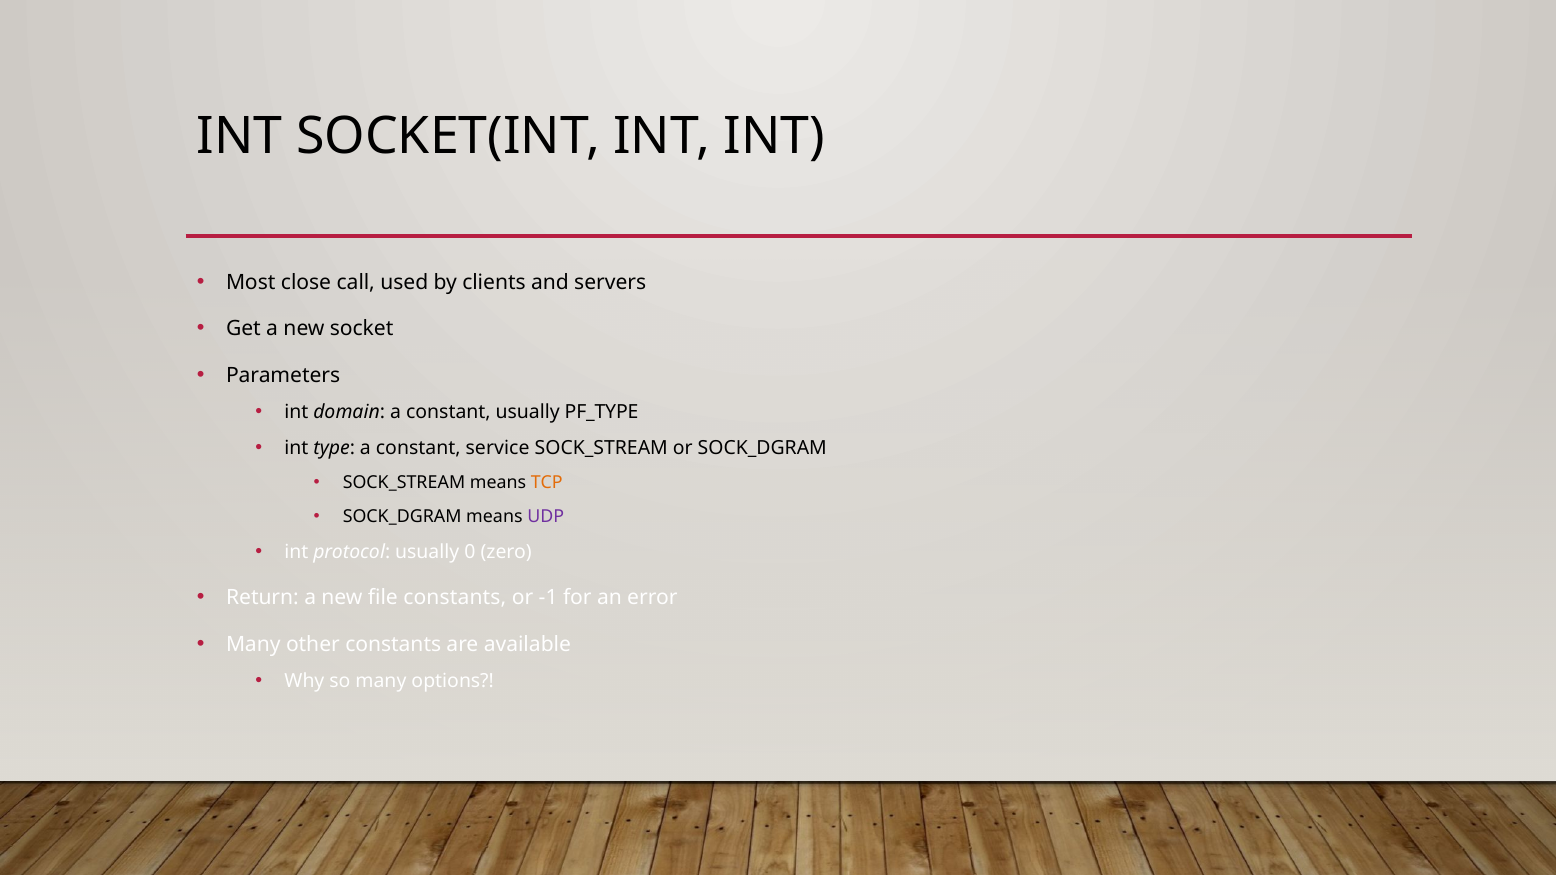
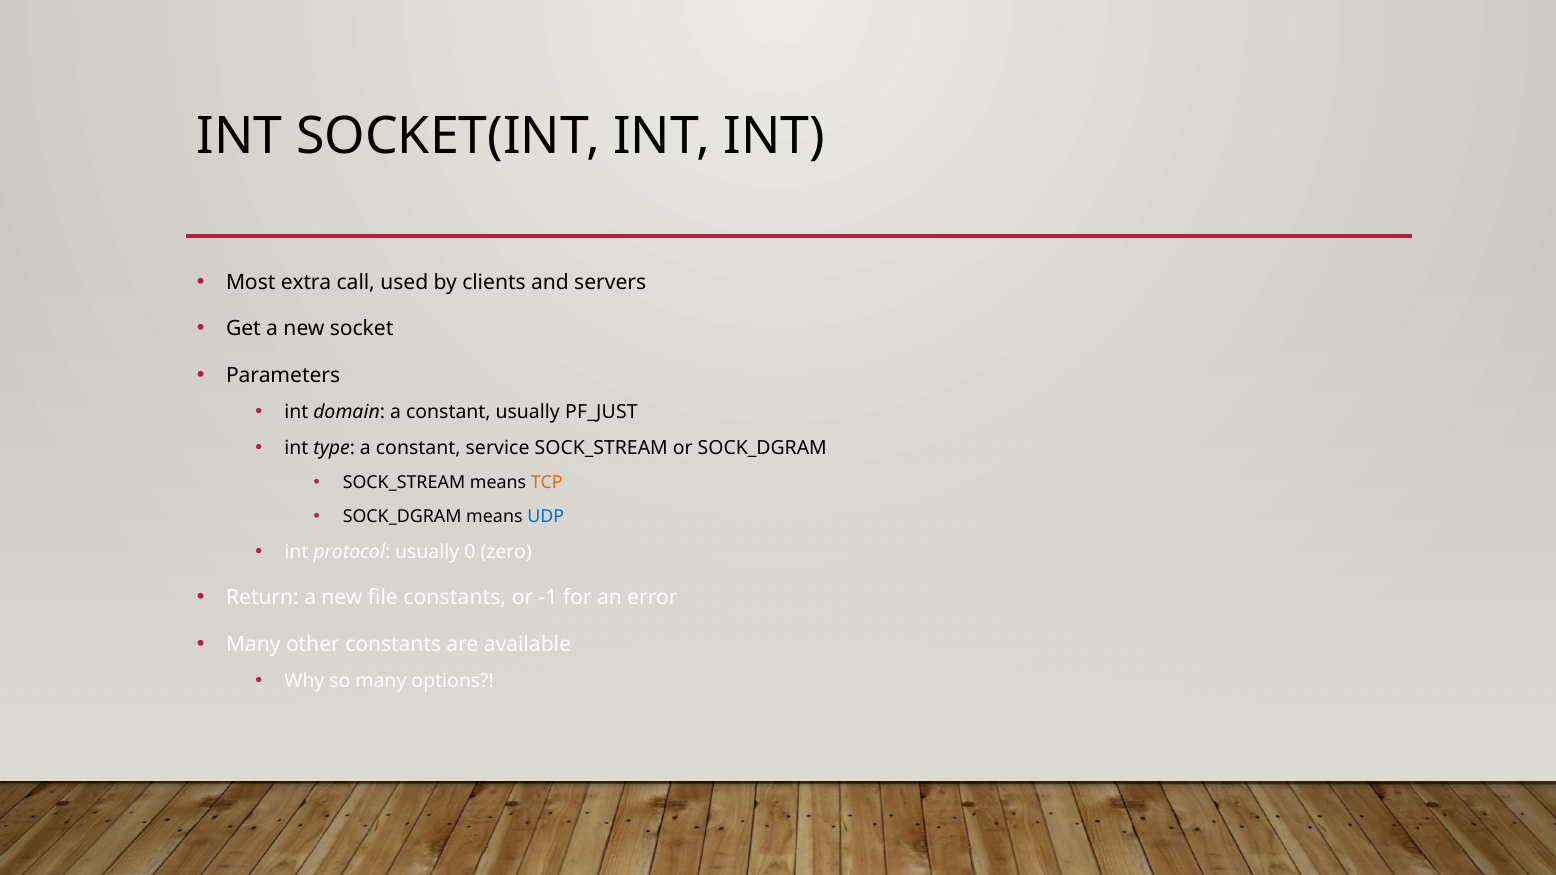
close: close -> extra
PF_TYPE: PF_TYPE -> PF_JUST
UDP colour: purple -> blue
